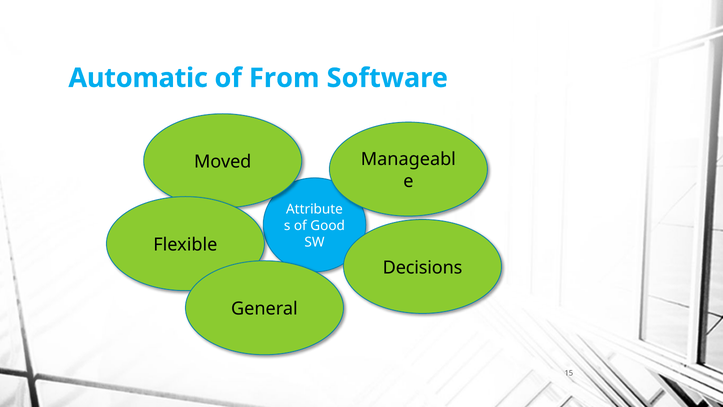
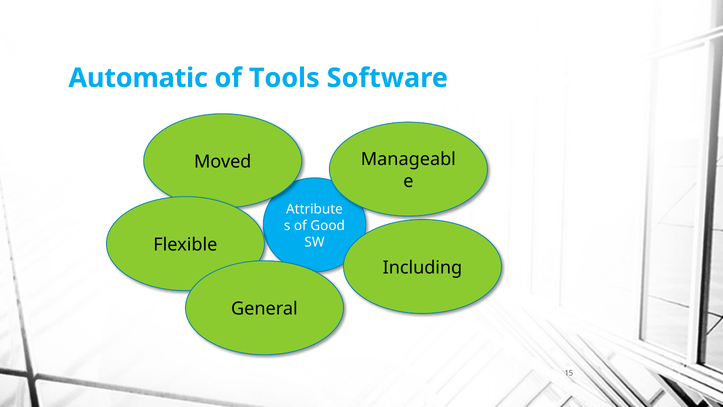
From: From -> Tools
Decisions: Decisions -> Including
